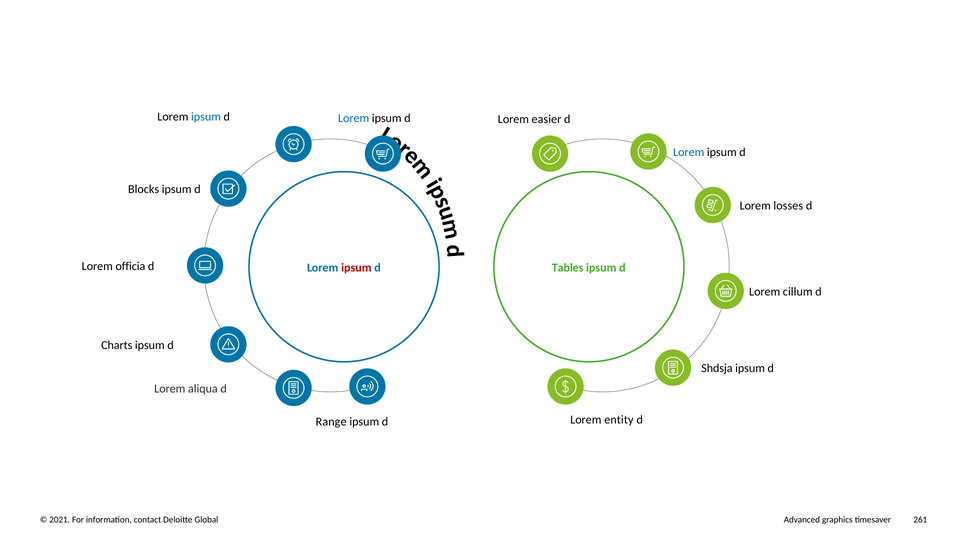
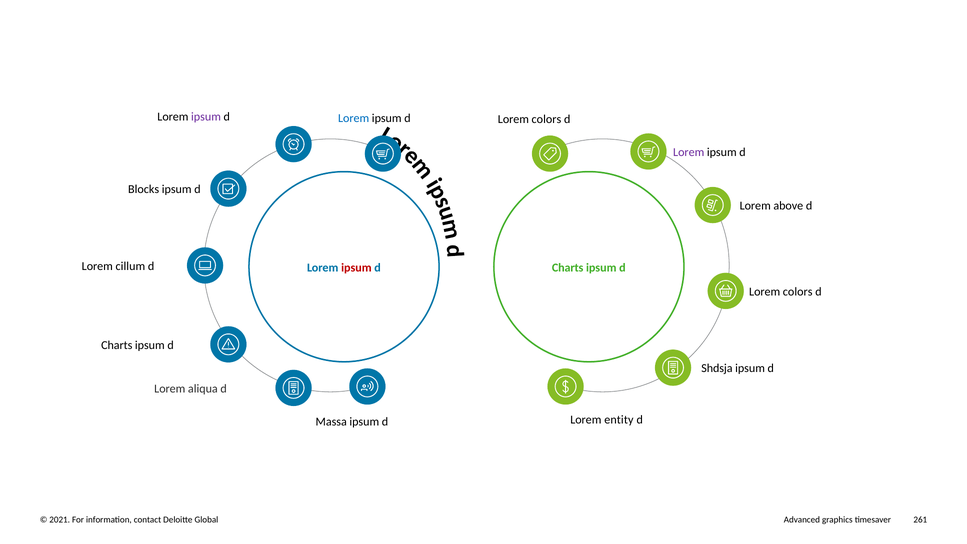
ipsum at (206, 117) colour: blue -> purple
easier at (546, 119): easier -> colors
Lorem at (689, 152) colour: blue -> purple
losses: losses -> above
officia: officia -> cillum
Tables at (568, 267): Tables -> Charts
cillum at (798, 292): cillum -> colors
Range: Range -> Massa
